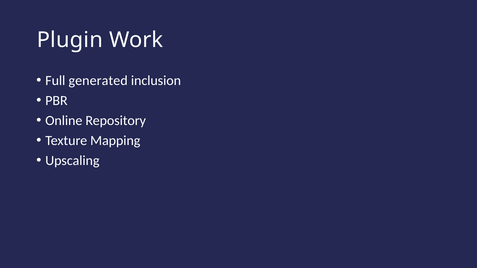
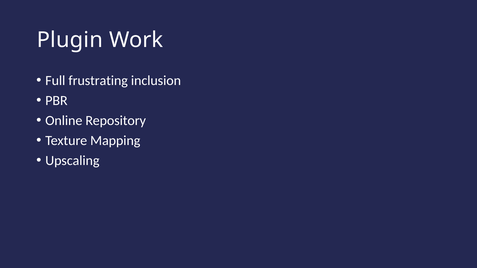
generated: generated -> frustrating
